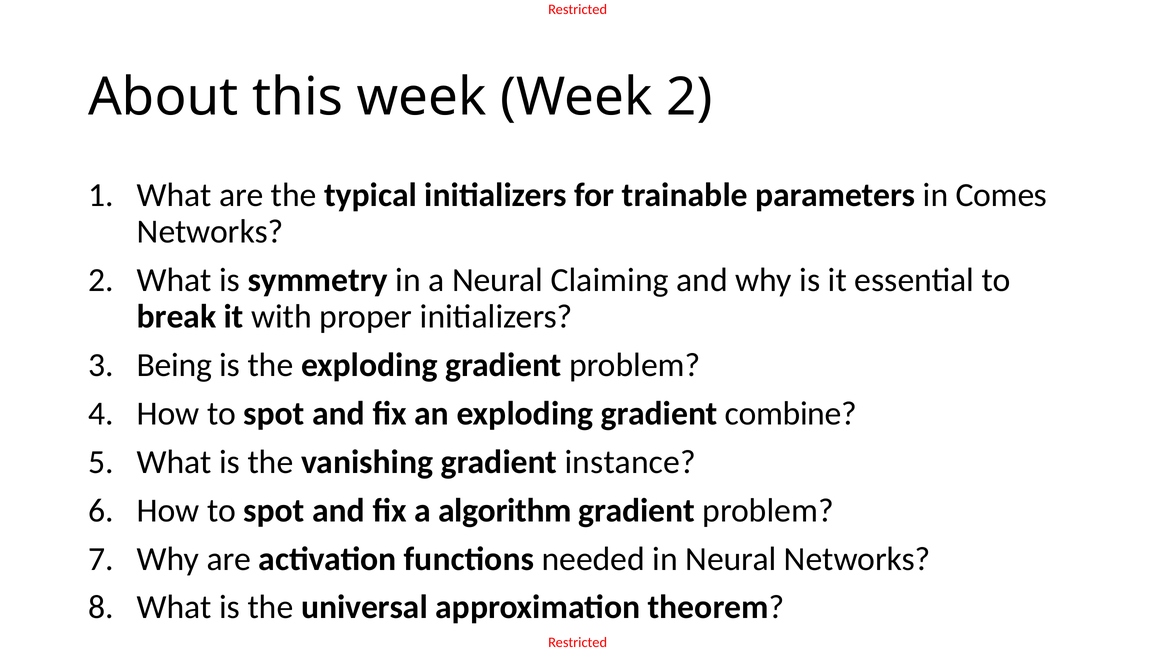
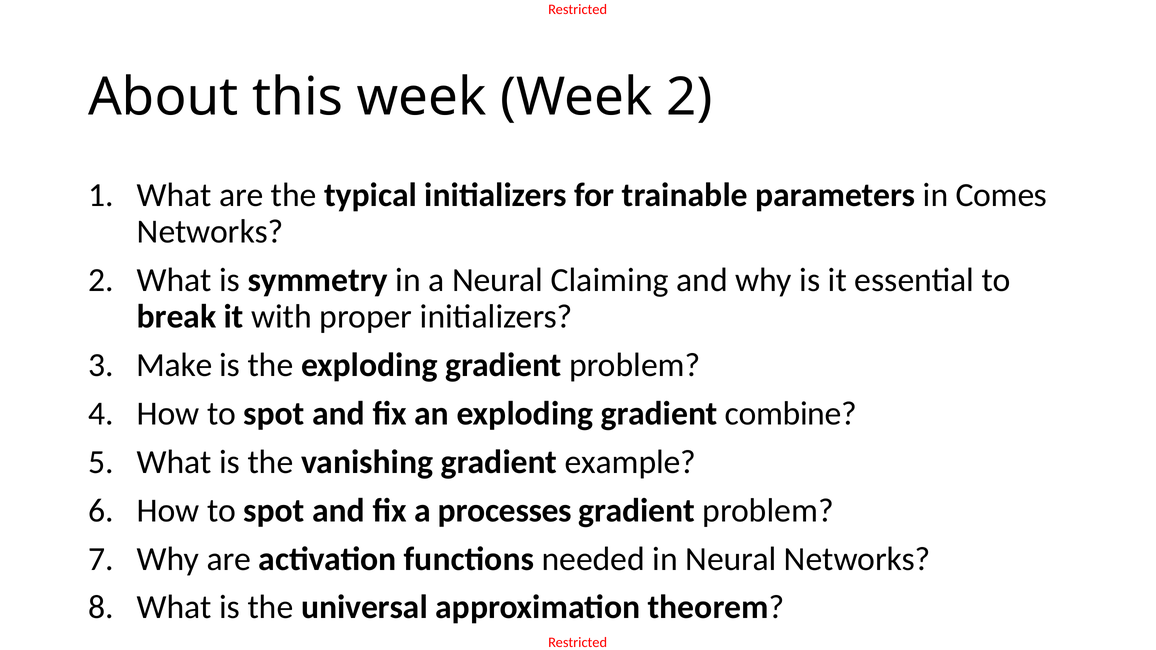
Being: Being -> Make
instance: instance -> example
algorithm: algorithm -> processes
